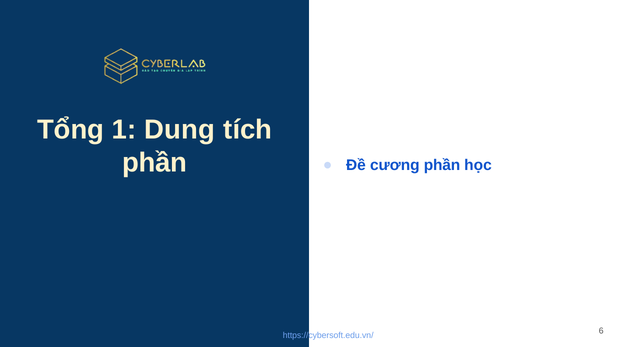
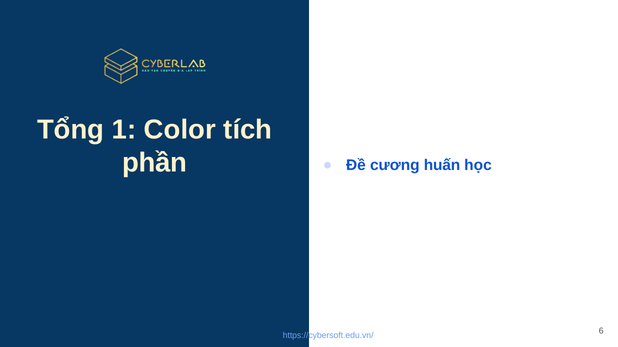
Dung: Dung -> Color
cương phần: phần -> huấn
